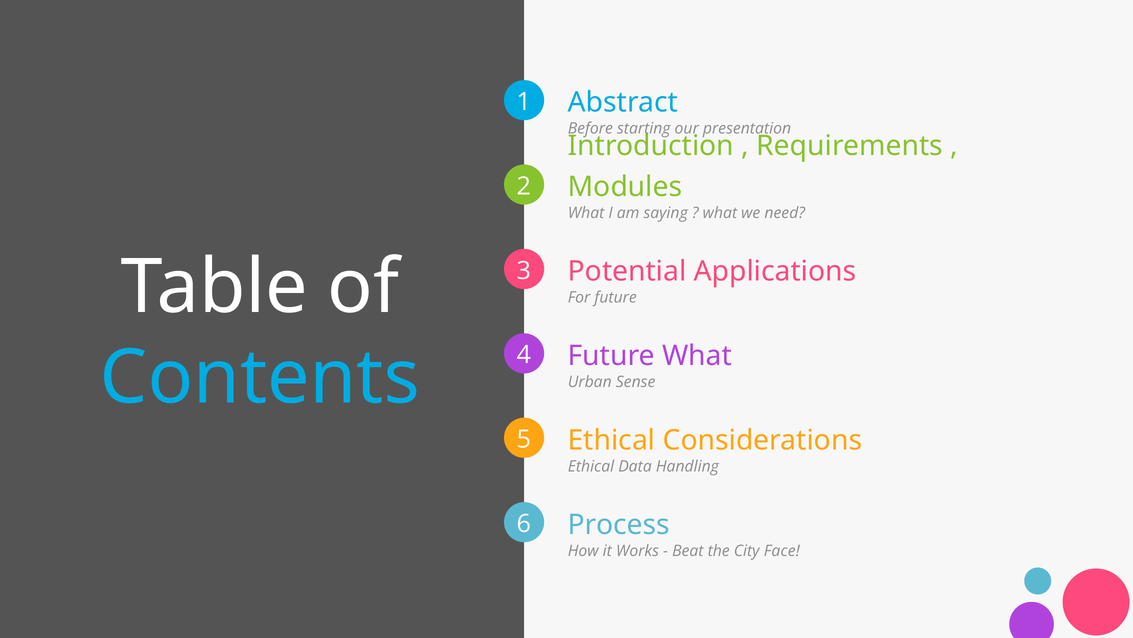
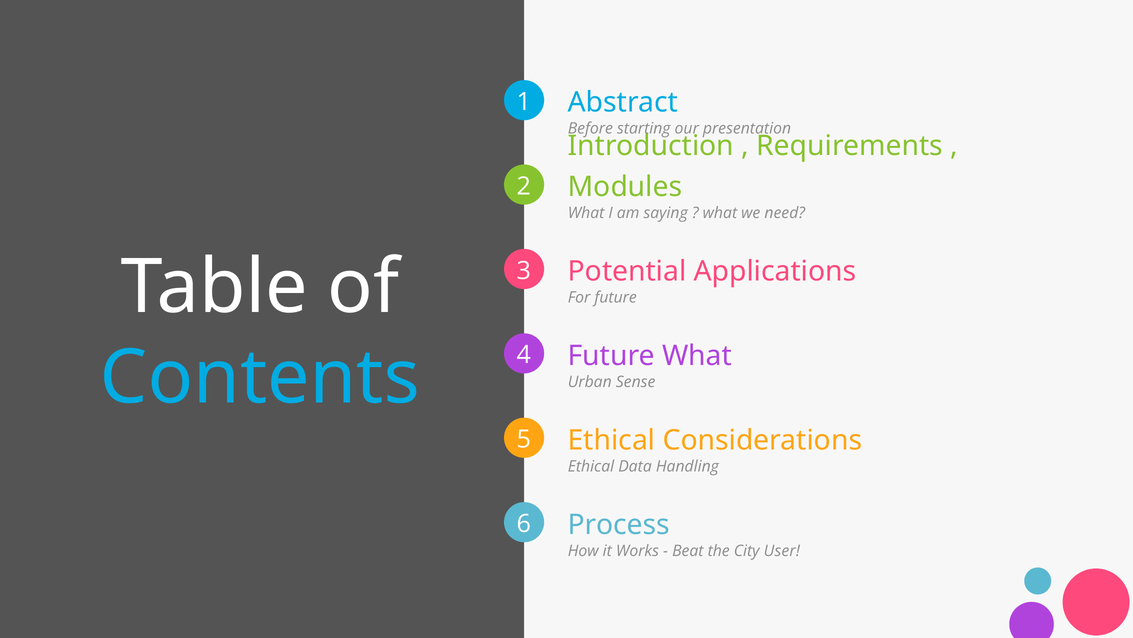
Face: Face -> User
